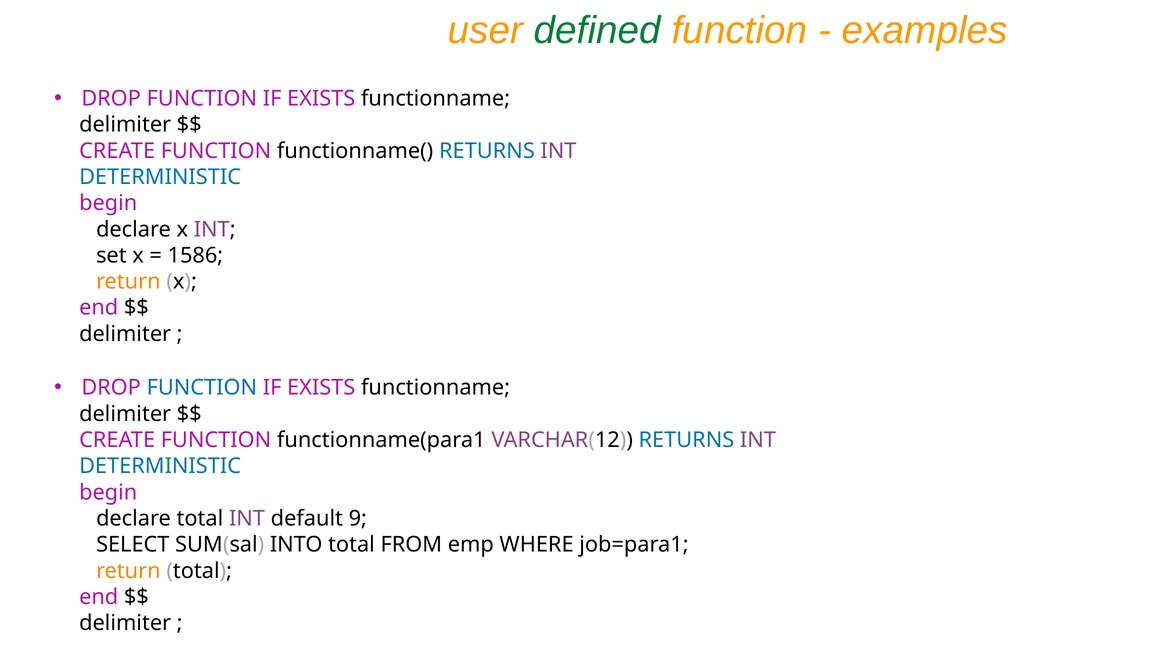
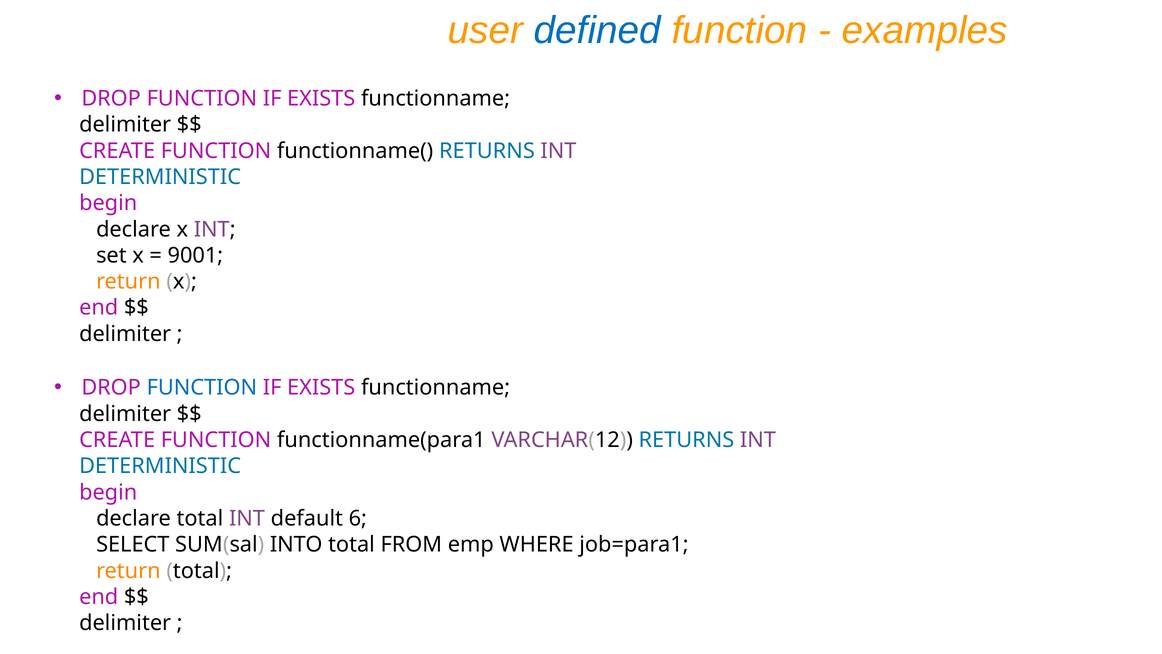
defined colour: green -> blue
1586: 1586 -> 9001
9: 9 -> 6
